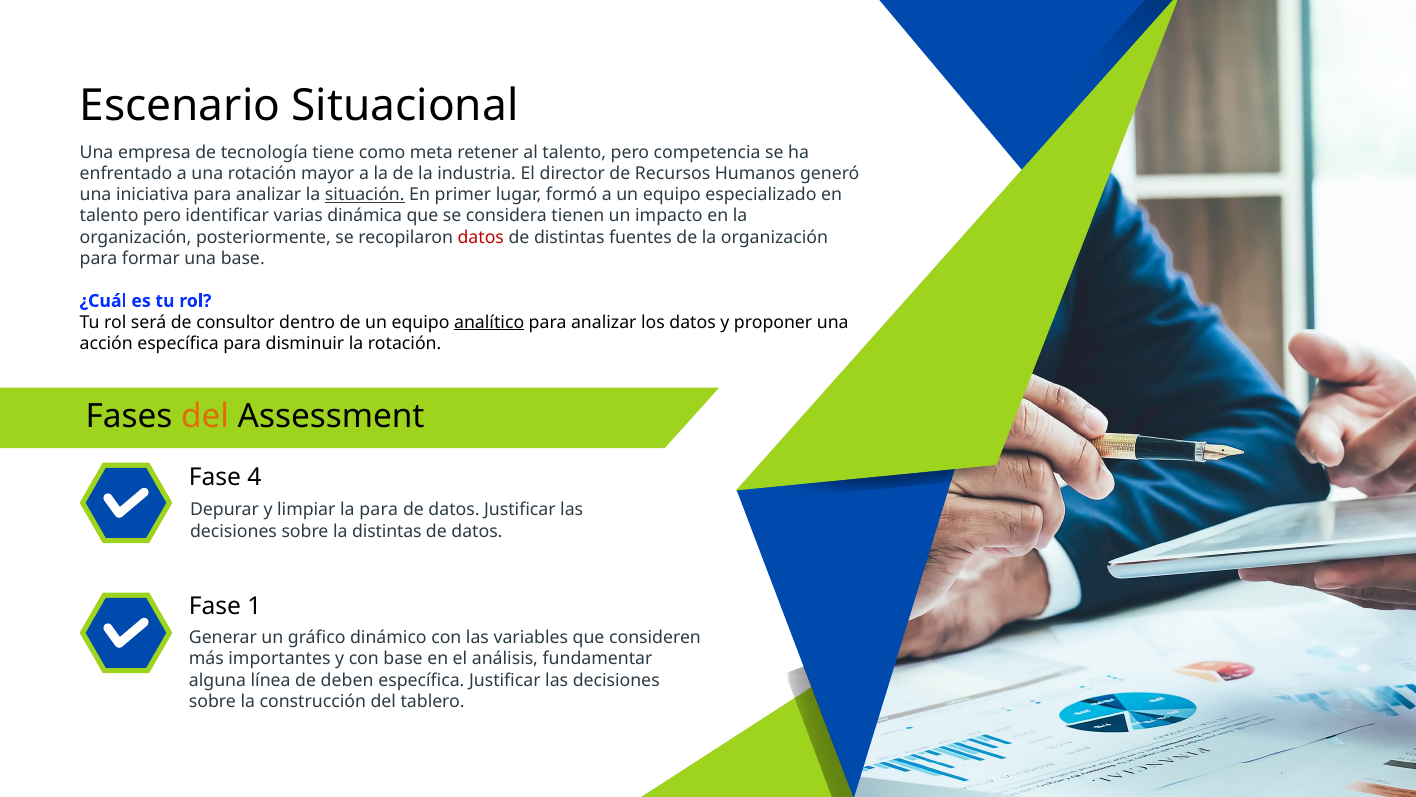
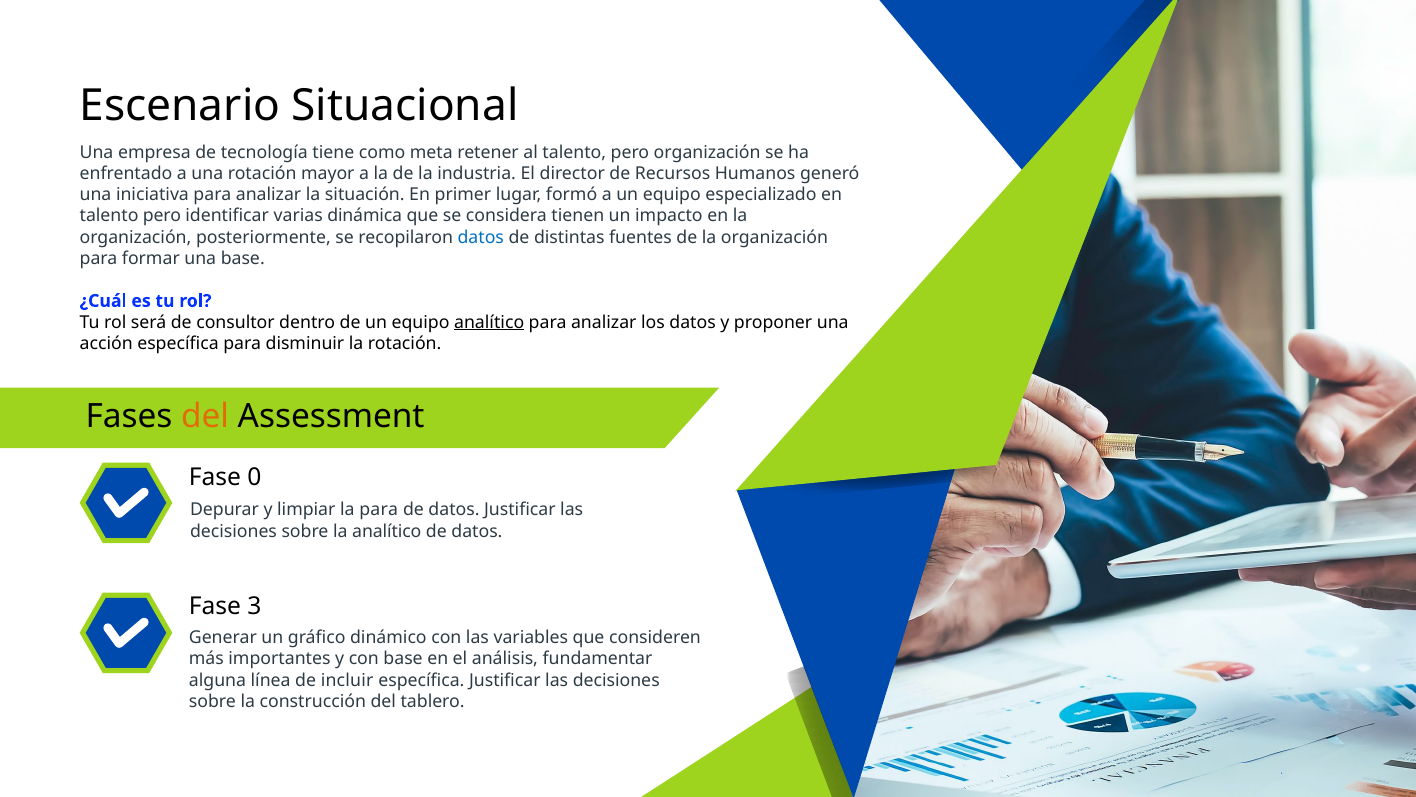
pero competencia: competencia -> organización
situación underline: present -> none
datos at (481, 237) colour: red -> blue
4: 4 -> 0
la distintas: distintas -> analítico
1: 1 -> 3
deben: deben -> incluir
